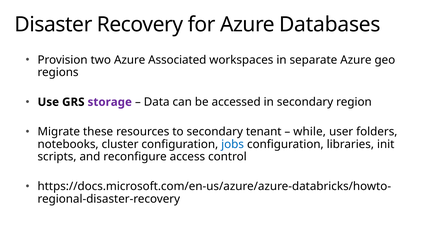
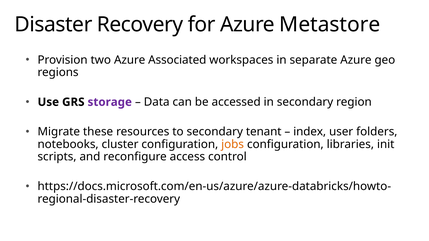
Databases: Databases -> Metastore
while: while -> index
jobs colour: blue -> orange
